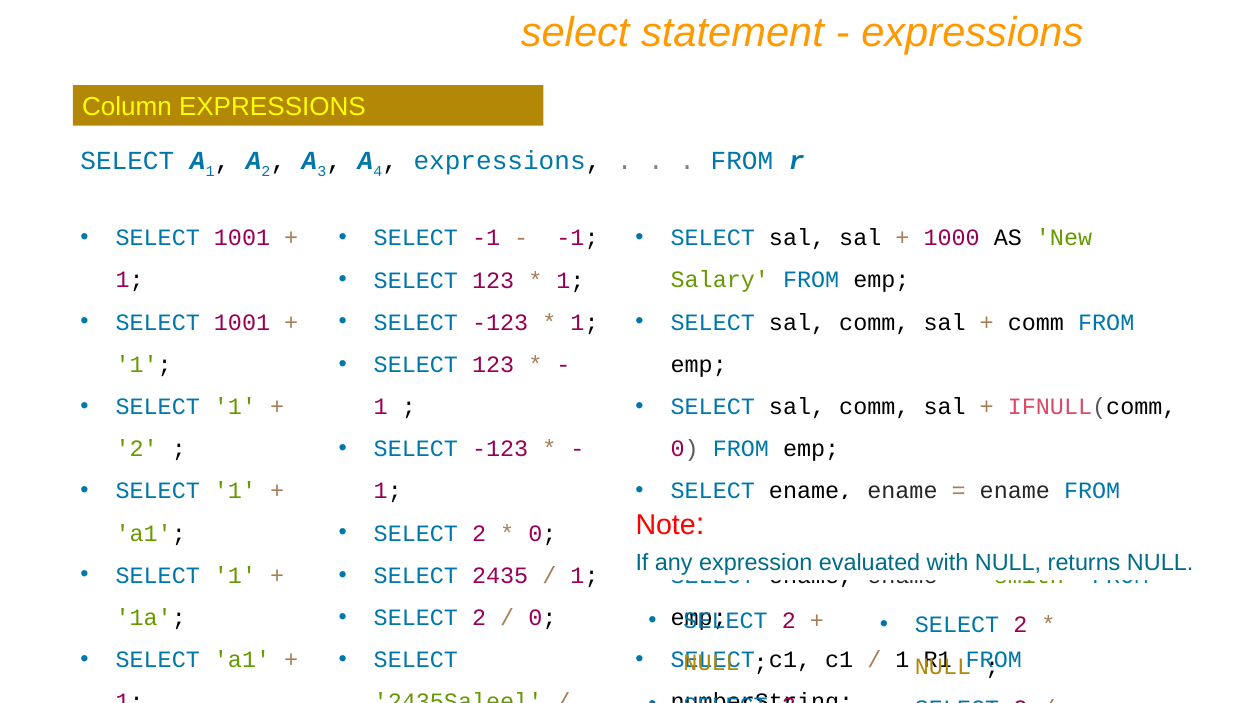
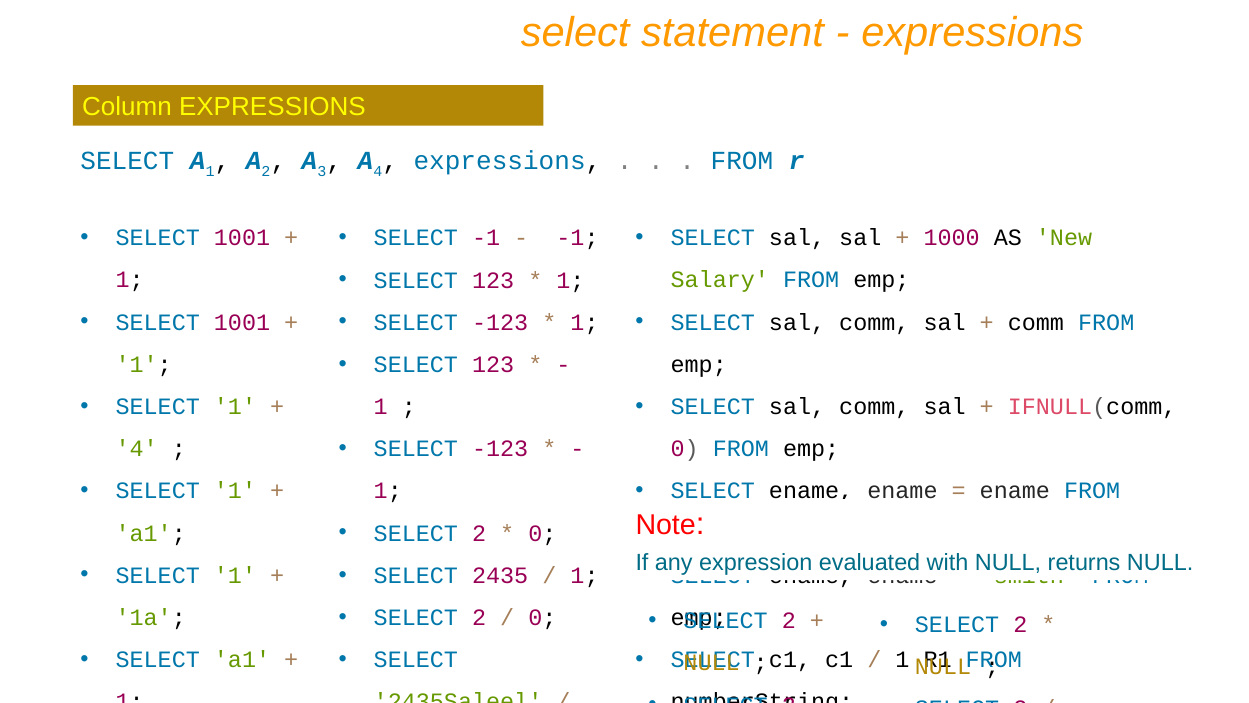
2 at (137, 449): 2 -> 4
